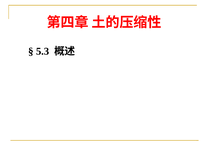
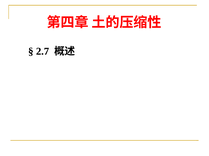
5.3: 5.3 -> 2.7
